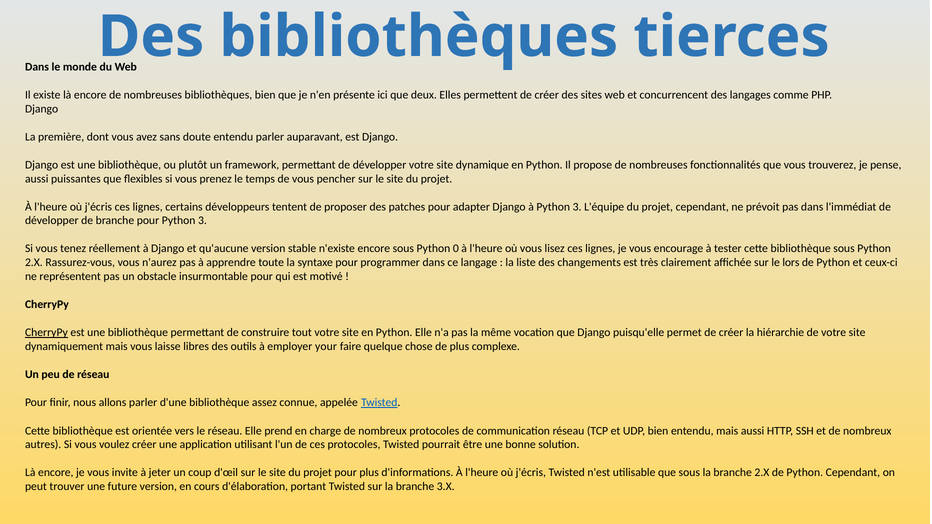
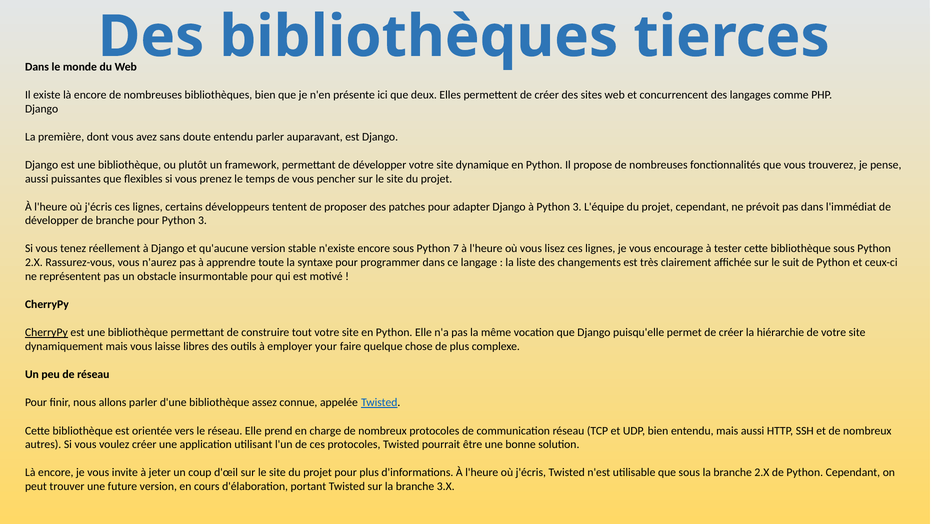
0: 0 -> 7
lors: lors -> suit
